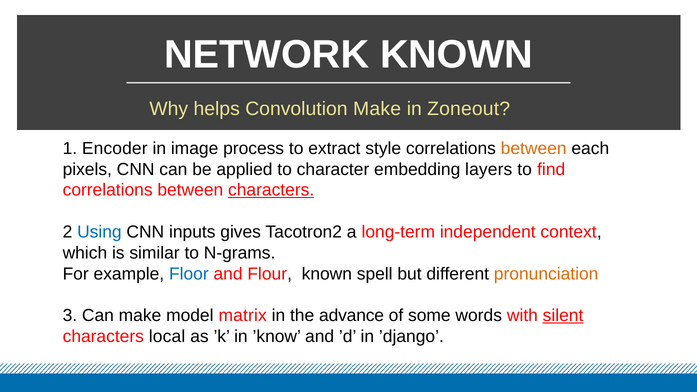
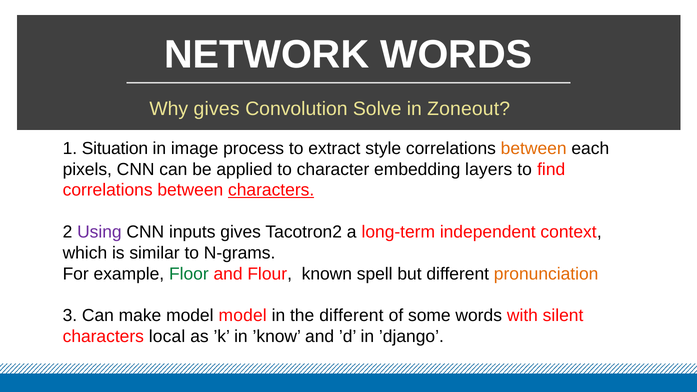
NETWORK KNOWN: KNOWN -> WORDS
Why helps: helps -> gives
Convolution Make: Make -> Solve
Encoder: Encoder -> Situation
Using colour: blue -> purple
Floor colour: blue -> green
model matrix: matrix -> model
the advance: advance -> different
silent underline: present -> none
